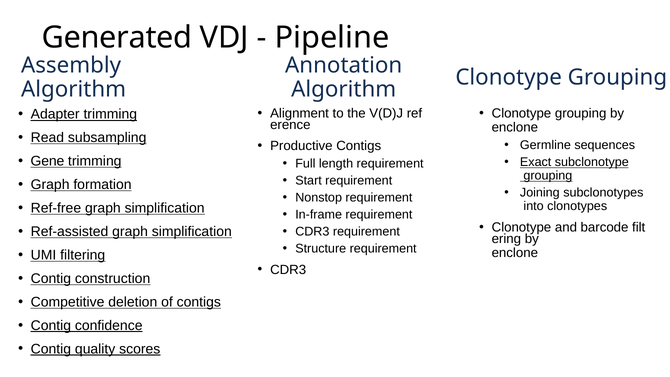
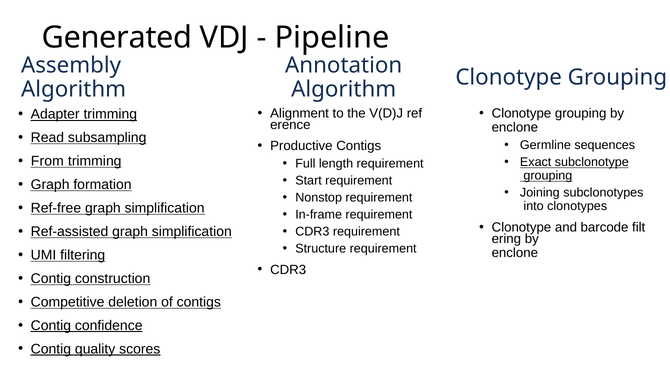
Gene: Gene -> From
